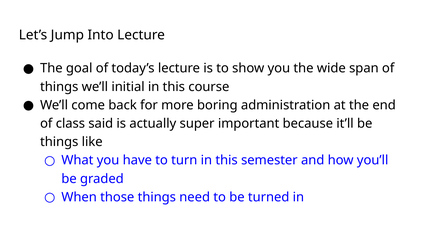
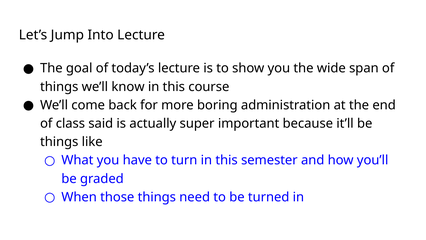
initial: initial -> know
